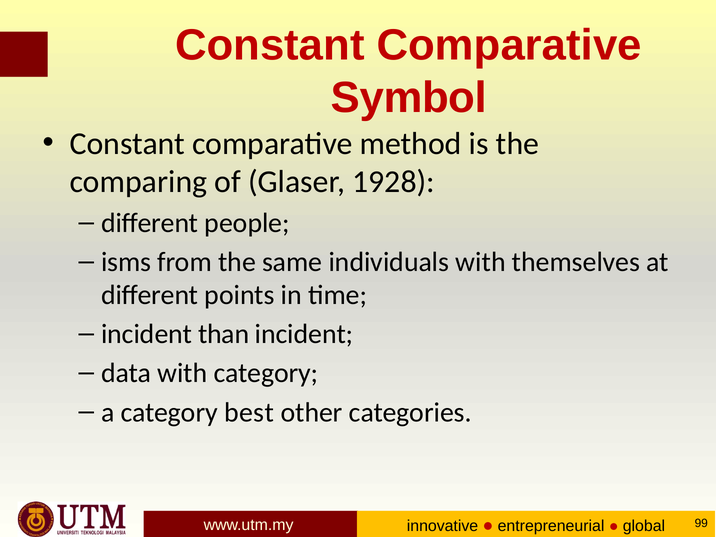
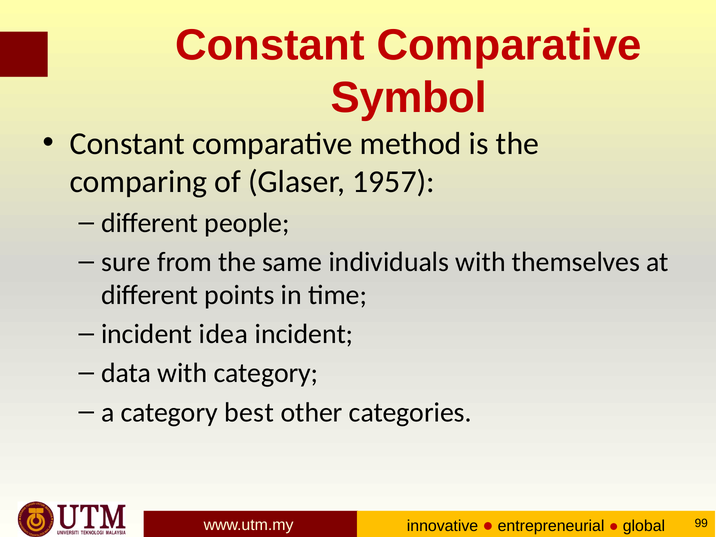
1928: 1928 -> 1957
isms: isms -> sure
than: than -> idea
